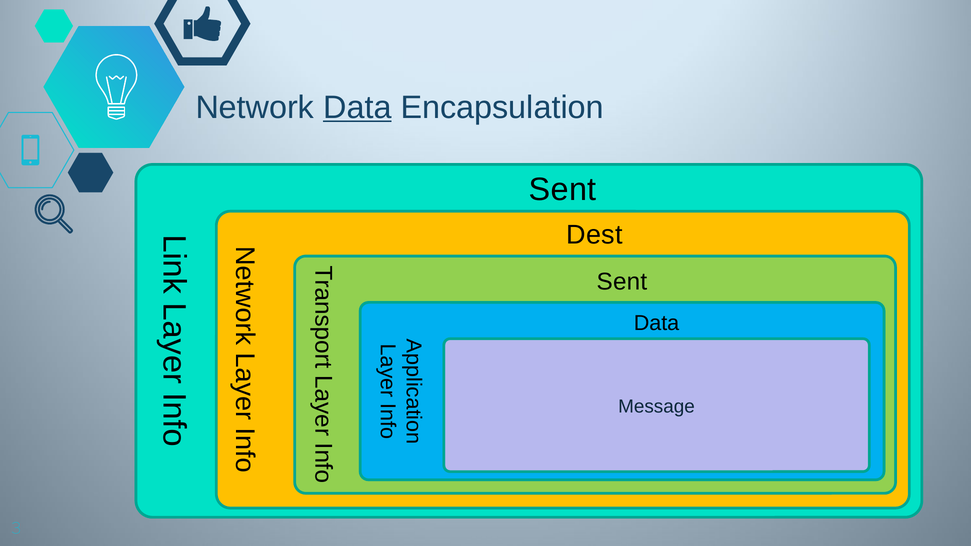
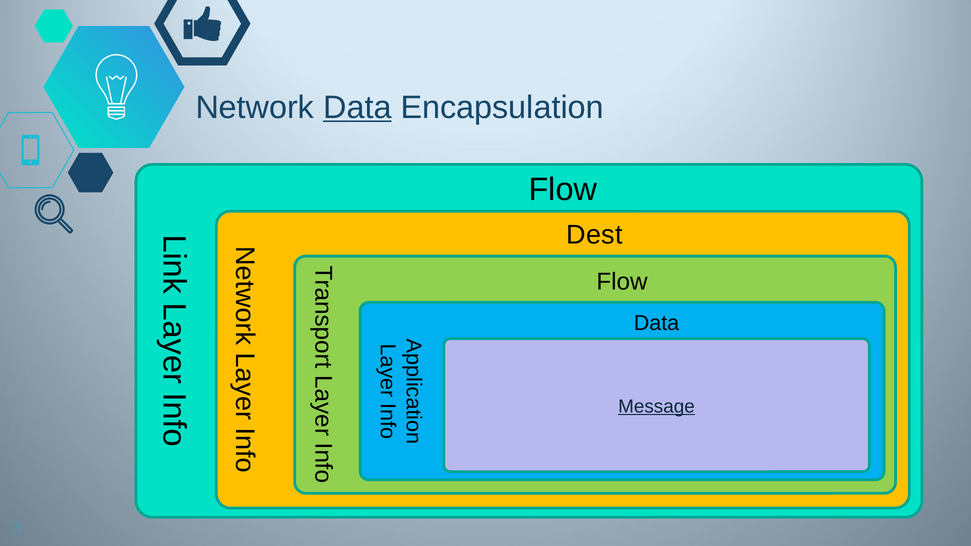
Sent at (563, 190): Sent -> Flow
Sent at (622, 282): Sent -> Flow
Message underline: none -> present
